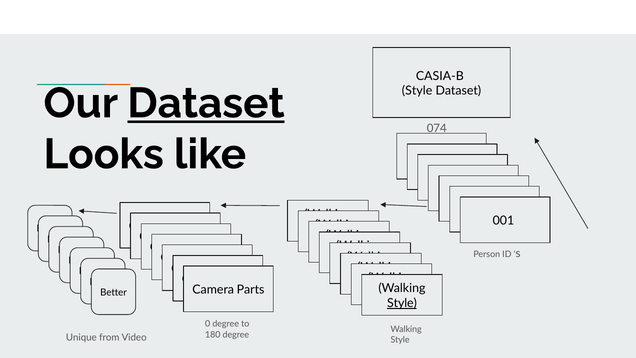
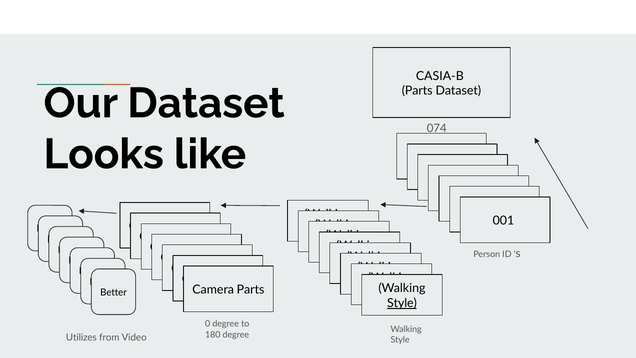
Dataset at (206, 103) underline: present -> none
Style at (417, 91): Style -> Parts
Unique: Unique -> Utilizes
